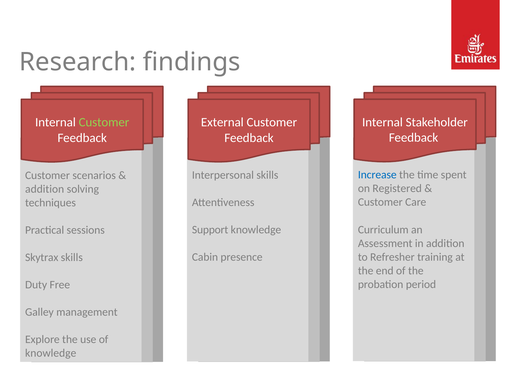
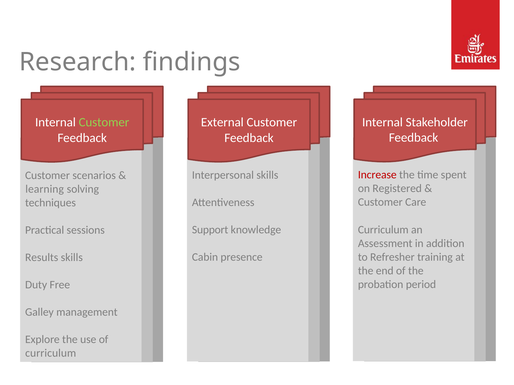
Increase colour: blue -> red
addition at (45, 189): addition -> learning
Skytrax: Skytrax -> Results
knowledge at (51, 354): knowledge -> curriculum
